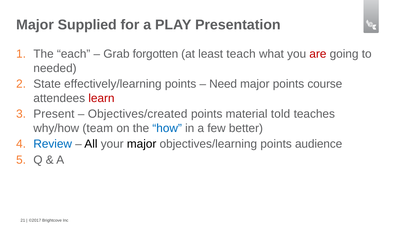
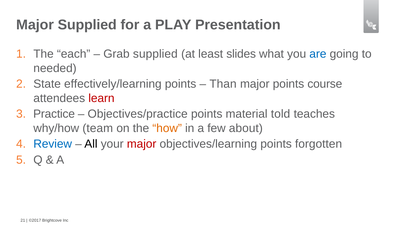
Grab forgotten: forgotten -> supplied
teach: teach -> slides
are colour: red -> blue
Need: Need -> Than
Present: Present -> Practice
Objectives/created: Objectives/created -> Objectives/practice
how colour: blue -> orange
better: better -> about
major at (142, 144) colour: black -> red
audience: audience -> forgotten
